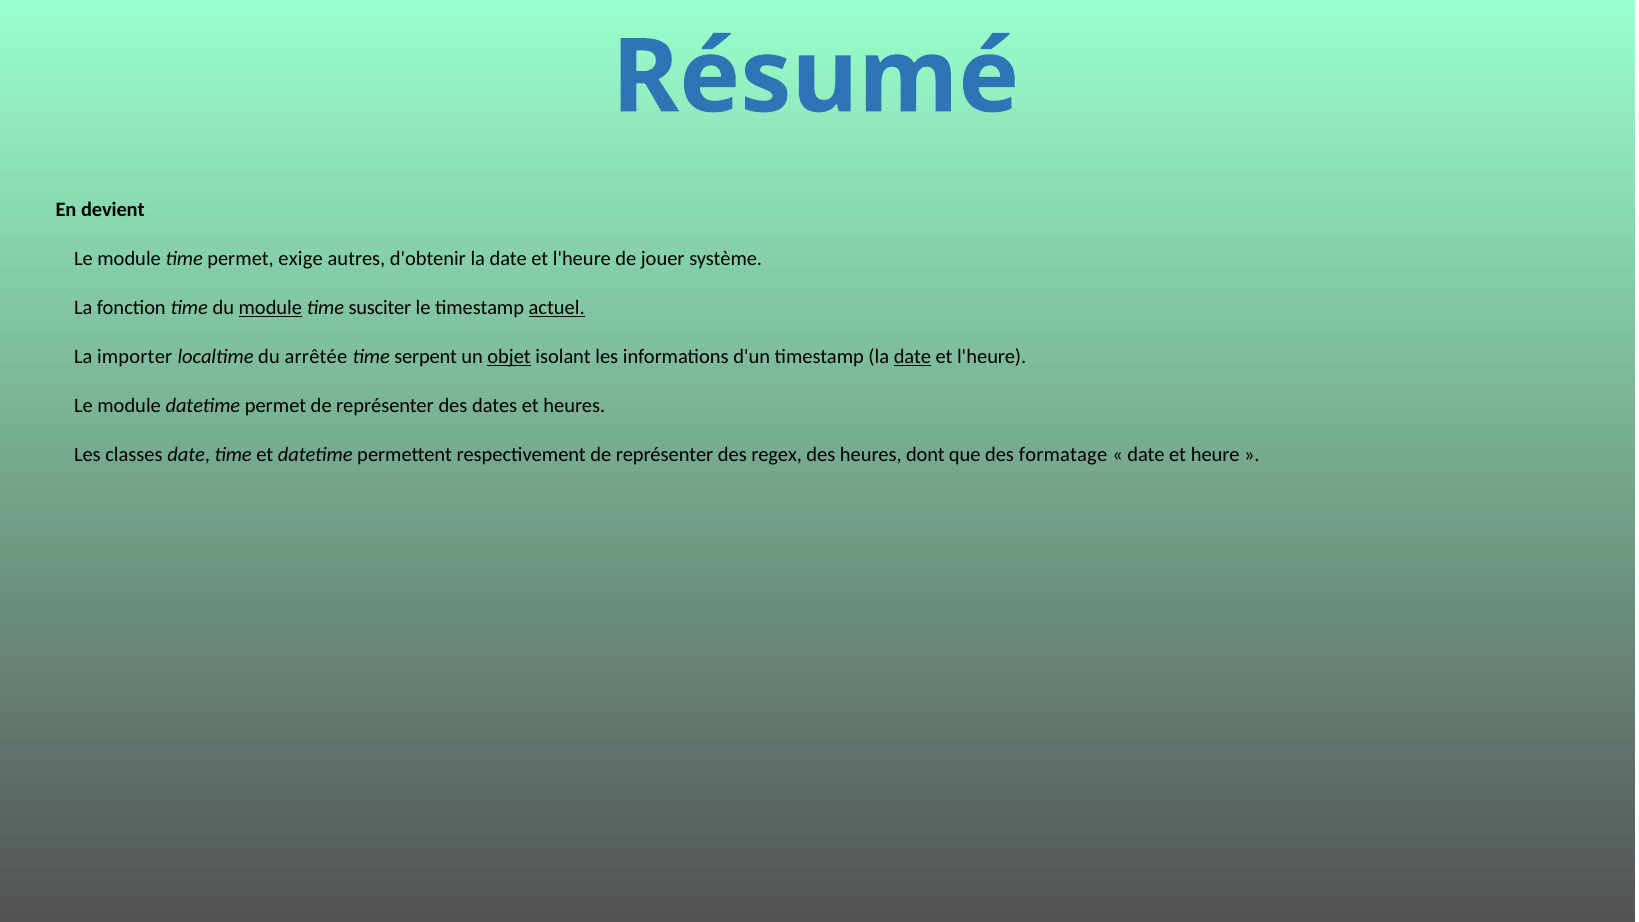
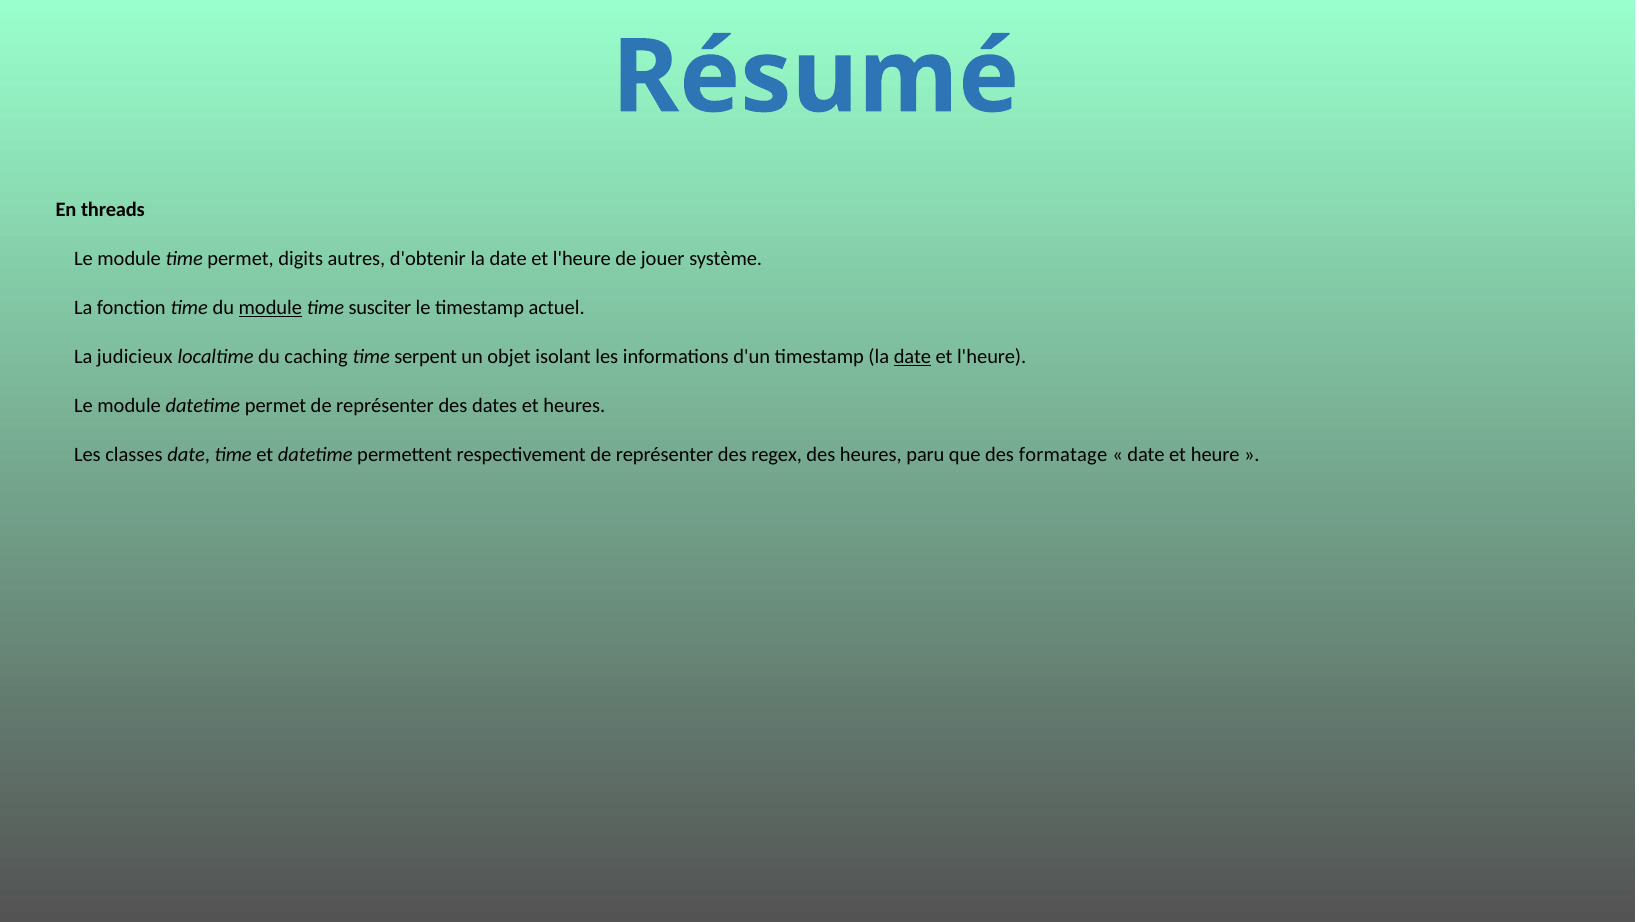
devient: devient -> threads
exige: exige -> digits
actuel underline: present -> none
importer: importer -> judicieux
arrêtée: arrêtée -> caching
objet underline: present -> none
dont: dont -> paru
